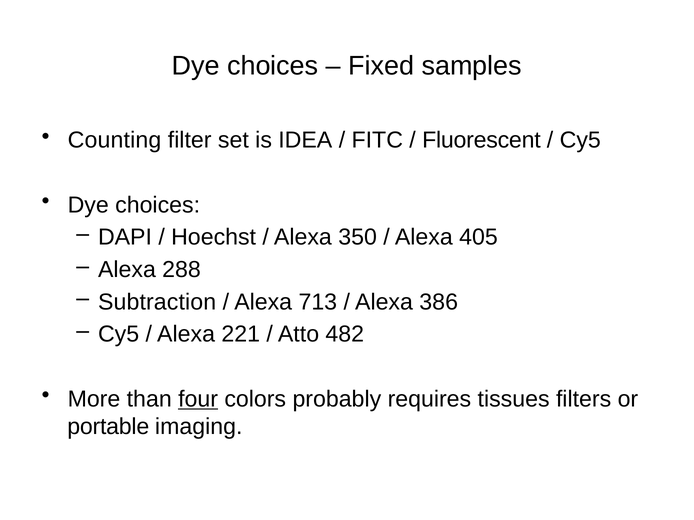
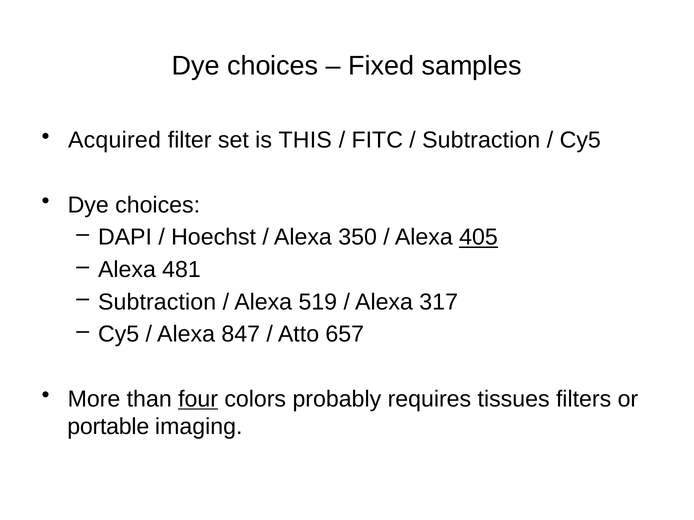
Counting: Counting -> Acquired
IDEA: IDEA -> THIS
Fluorescent at (481, 140): Fluorescent -> Subtraction
405 underline: none -> present
288: 288 -> 481
713: 713 -> 519
386: 386 -> 317
221: 221 -> 847
482: 482 -> 657
